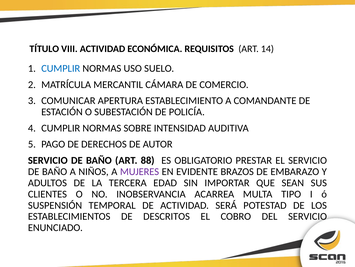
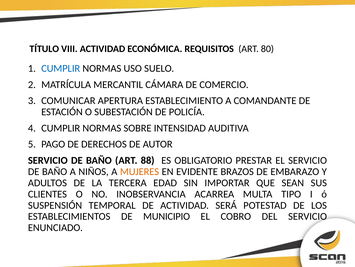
14: 14 -> 80
MUJERES colour: purple -> orange
DESCRITOS: DESCRITOS -> MUNICIPIO
